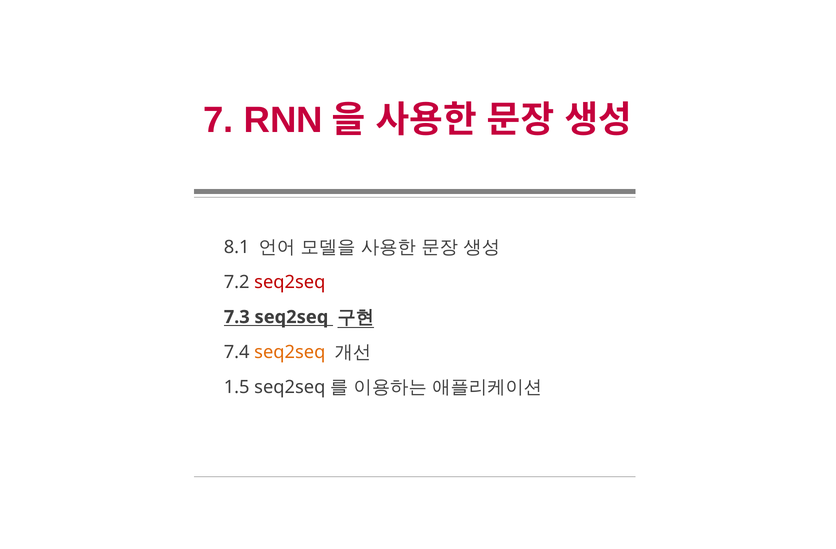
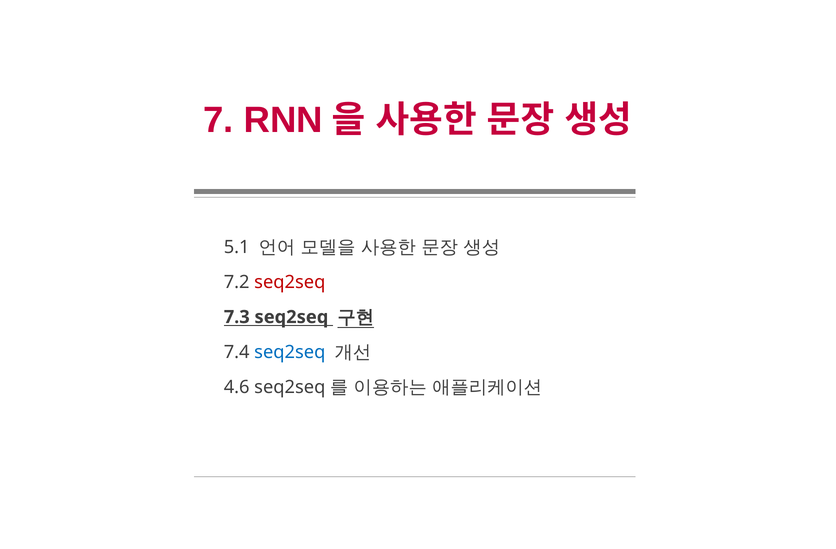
8.1: 8.1 -> 5.1
seq2seq at (290, 352) colour: orange -> blue
1.5: 1.5 -> 4.6
